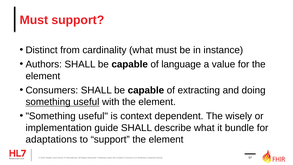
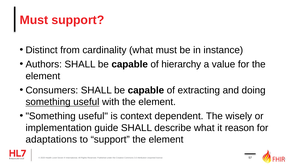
language: language -> hierarchy
bundle: bundle -> reason
